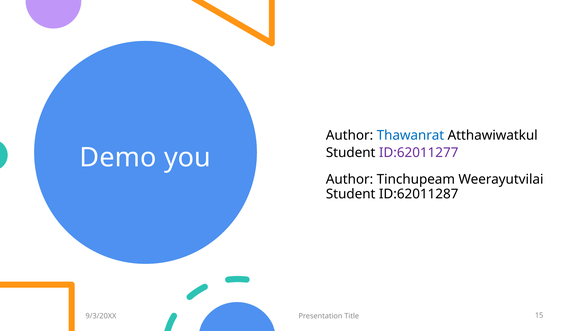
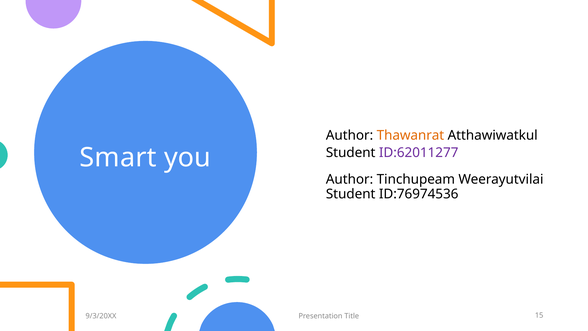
Thawanrat colour: blue -> orange
Demo: Demo -> Smart
ID:62011287: ID:62011287 -> ID:76974536
